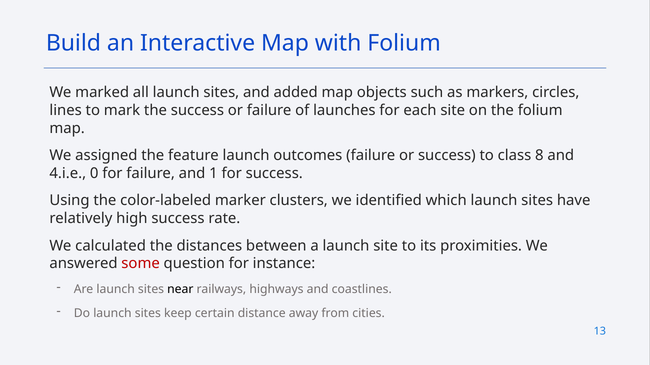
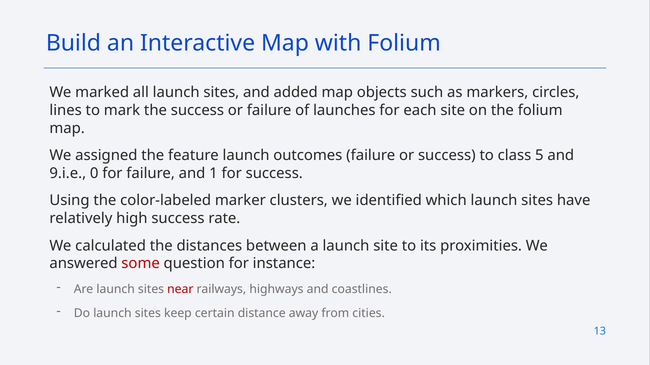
8: 8 -> 5
4.i.e: 4.i.e -> 9.i.e
near colour: black -> red
